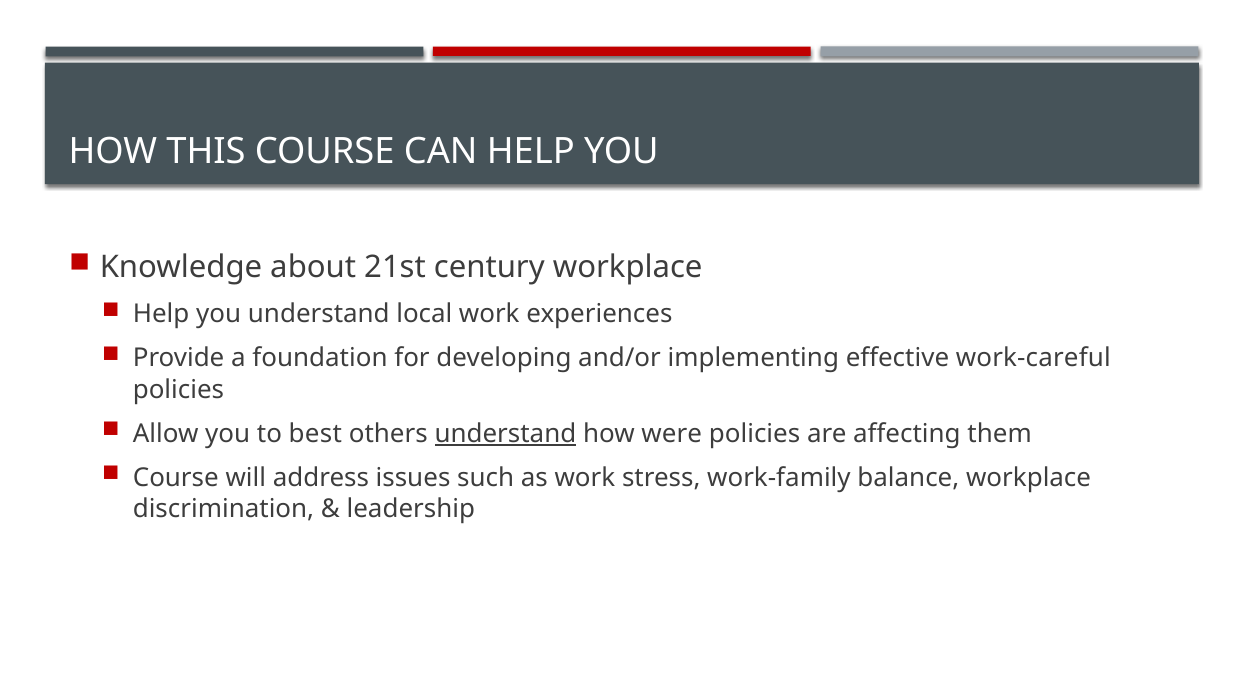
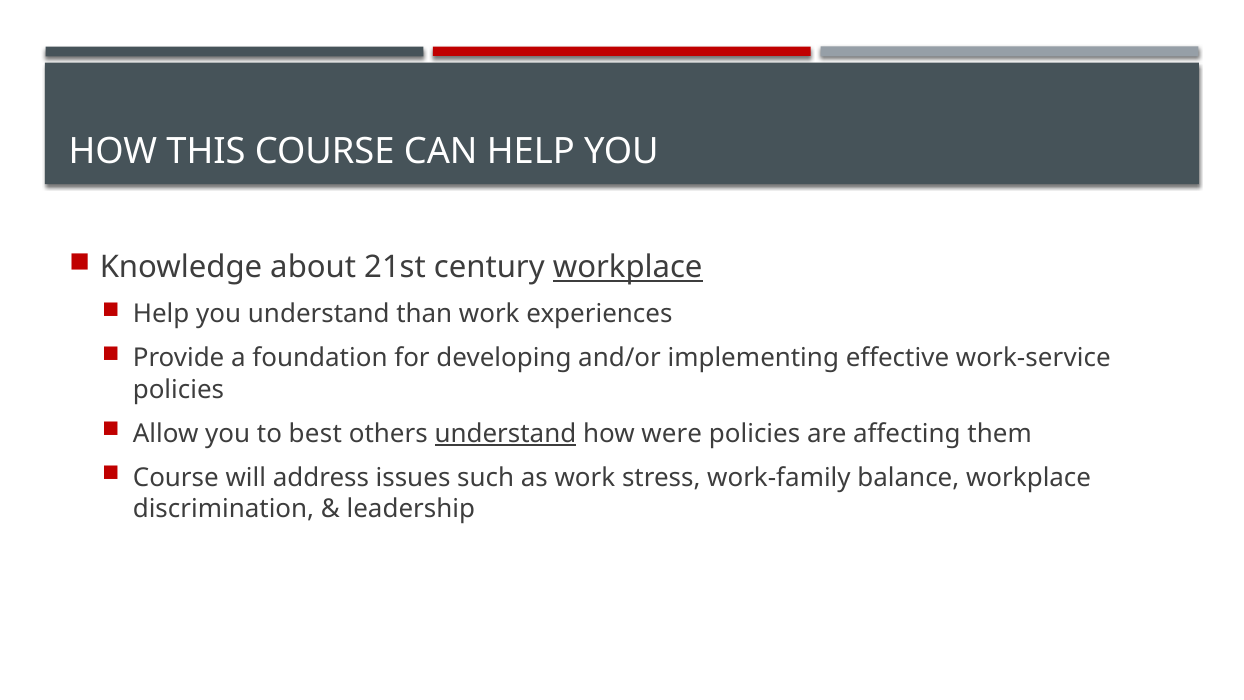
workplace at (628, 267) underline: none -> present
local: local -> than
work-careful: work-careful -> work-service
